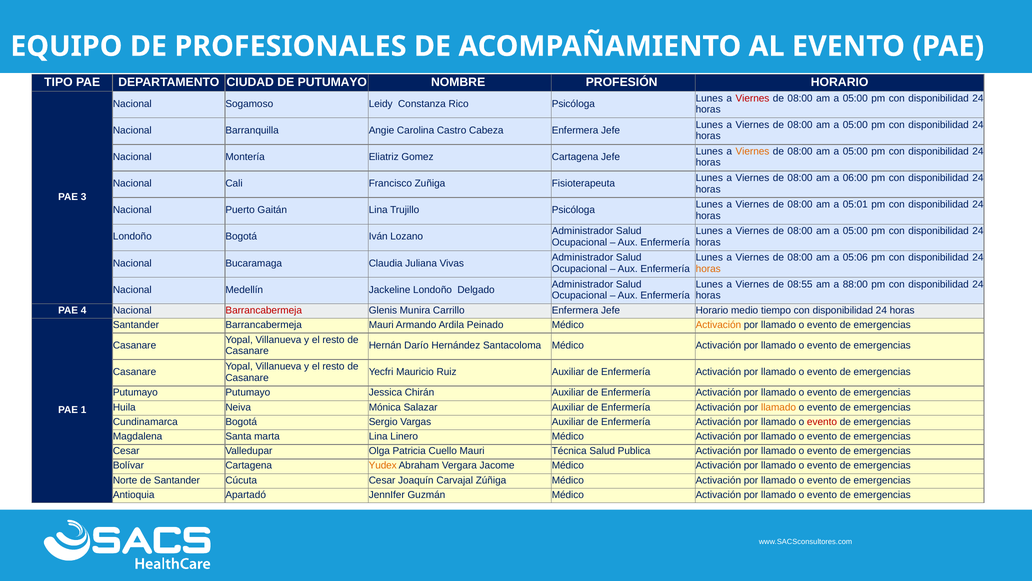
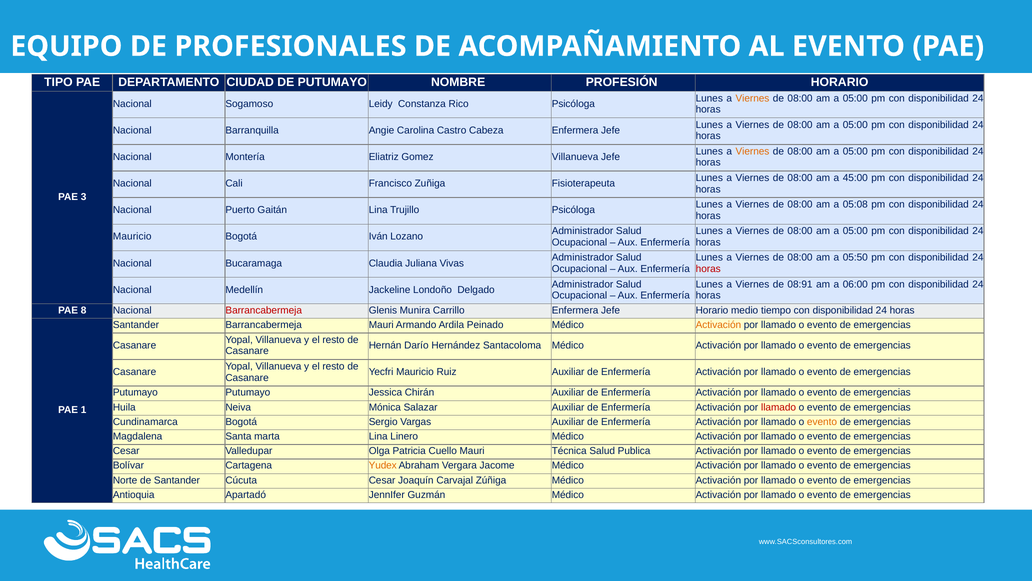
Viernes at (752, 98) colour: red -> orange
Gomez Cartagena: Cartagena -> Villanueva
06:00: 06:00 -> 45:00
05:01: 05:01 -> 05:08
Londoño at (132, 236): Londoño -> Mauricio
05:06: 05:06 -> 05:50
horas at (708, 269) colour: orange -> red
08:55: 08:55 -> 08:91
88:00: 88:00 -> 06:00
4: 4 -> 8
llamado at (779, 407) colour: orange -> red
evento at (822, 422) colour: red -> orange
